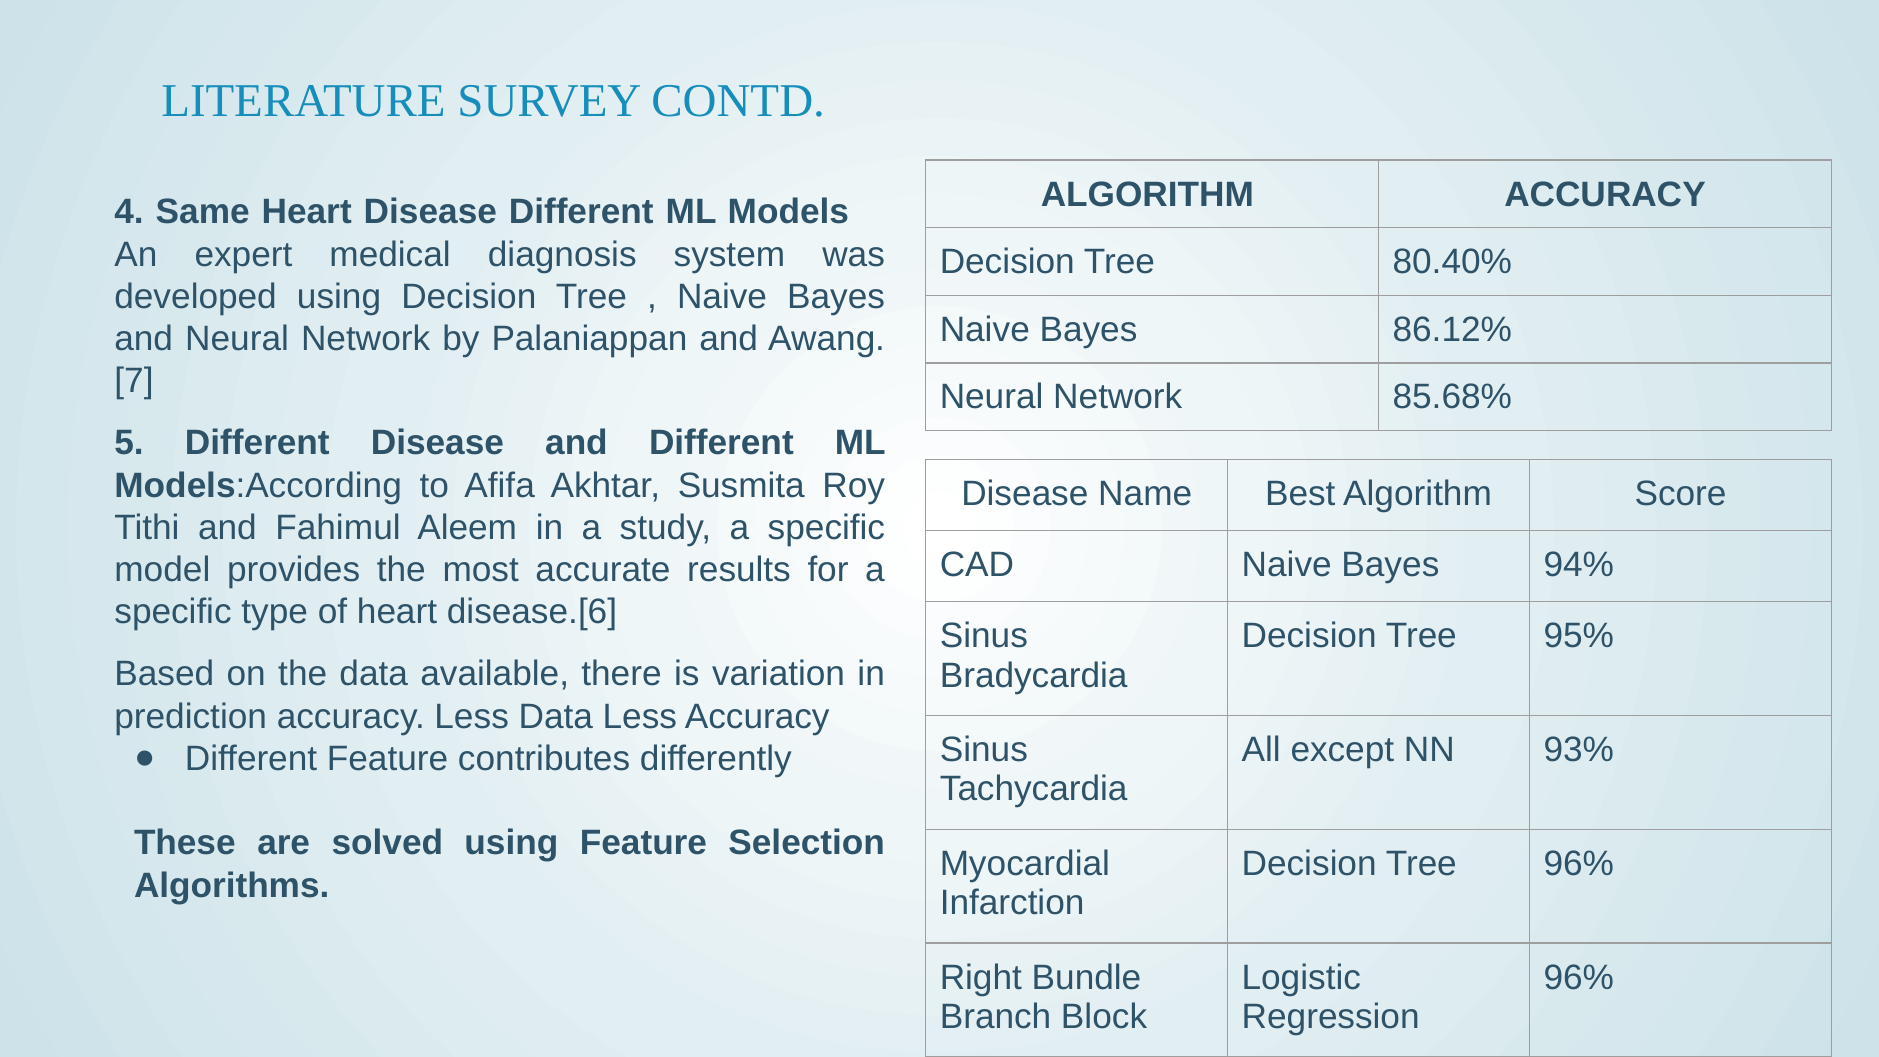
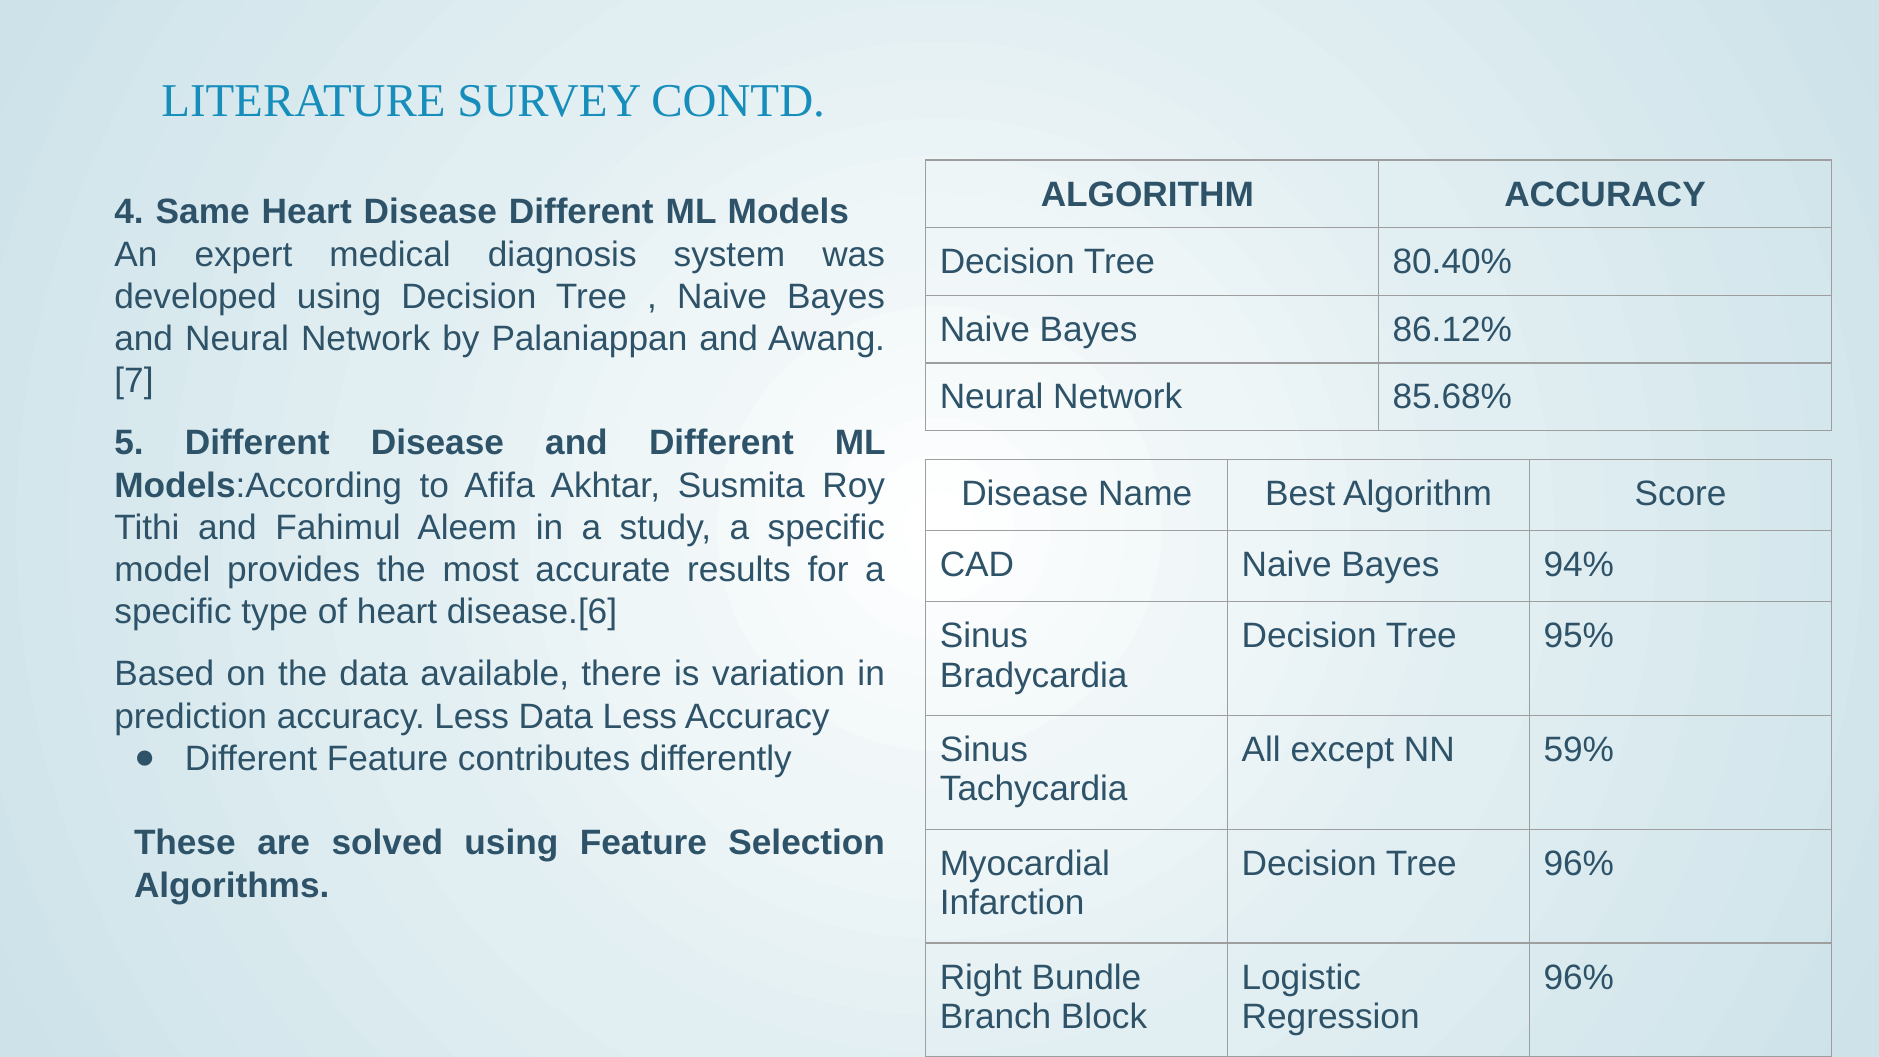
93%: 93% -> 59%
